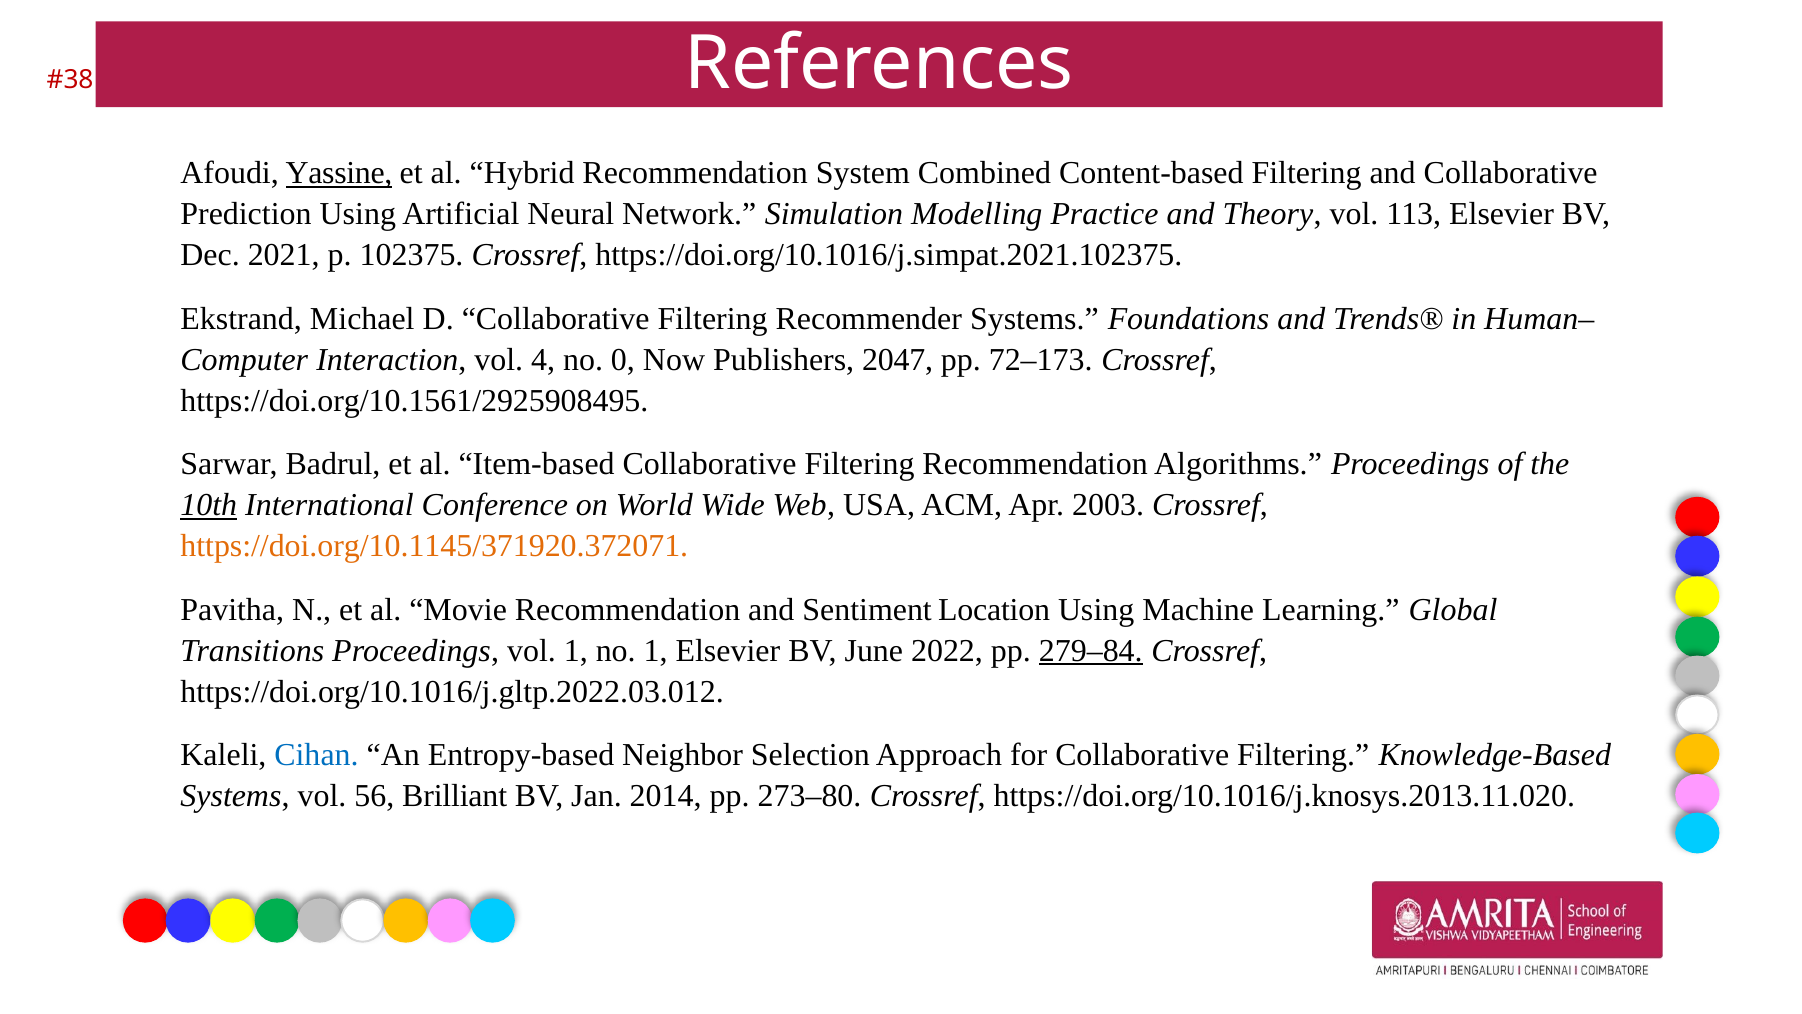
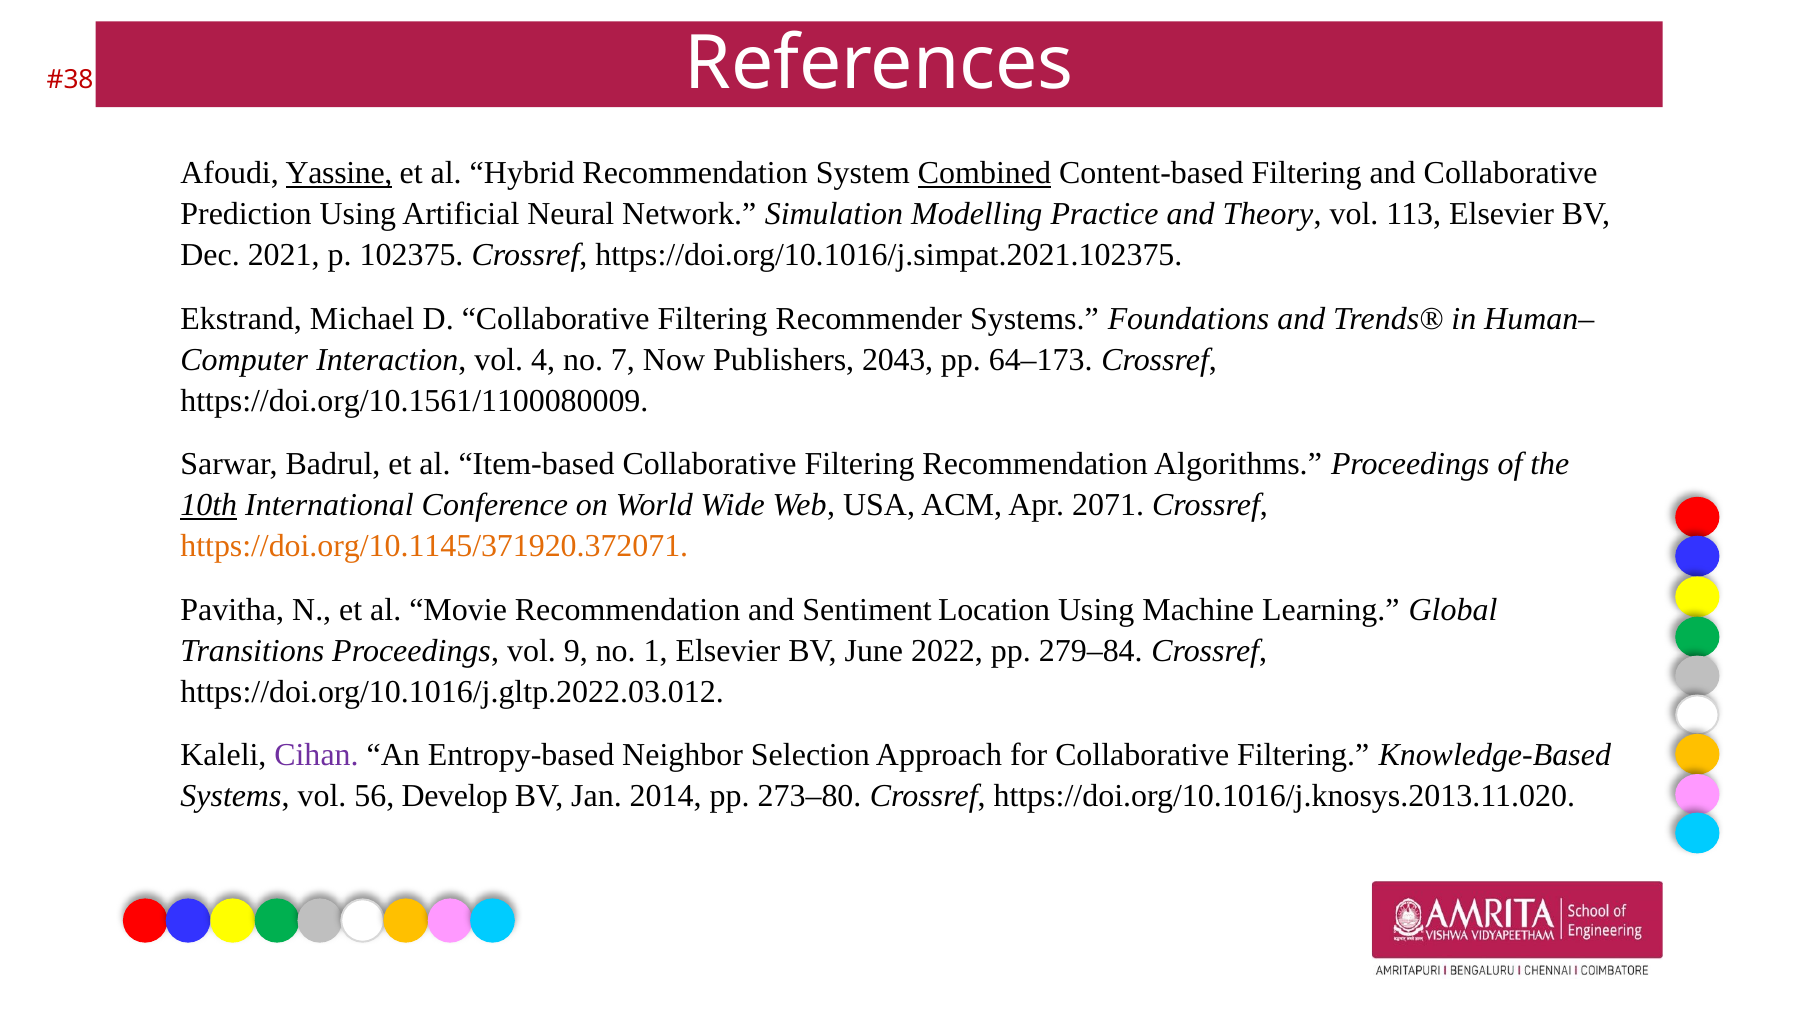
Combined underline: none -> present
0: 0 -> 7
2047: 2047 -> 2043
72–173: 72–173 -> 64–173
https://doi.org/10.1561/2925908495: https://doi.org/10.1561/2925908495 -> https://doi.org/10.1561/1100080009
2003: 2003 -> 2071
vol 1: 1 -> 9
279–84 underline: present -> none
Cihan colour: blue -> purple
Brilliant: Brilliant -> Develop
